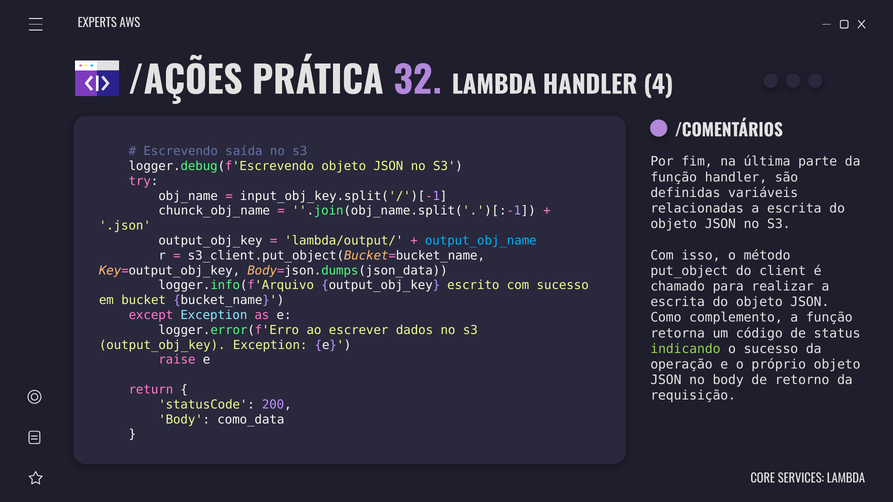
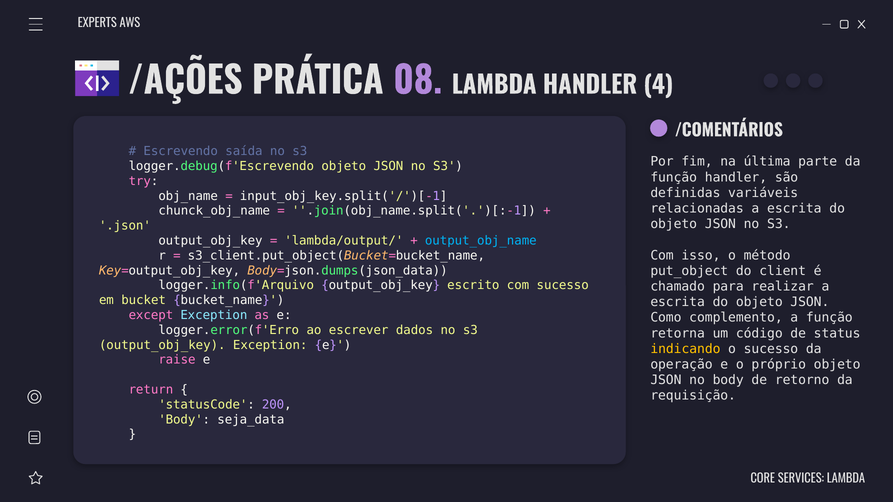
32: 32 -> 08
indicando colour: light green -> yellow
como_data: como_data -> seja_data
